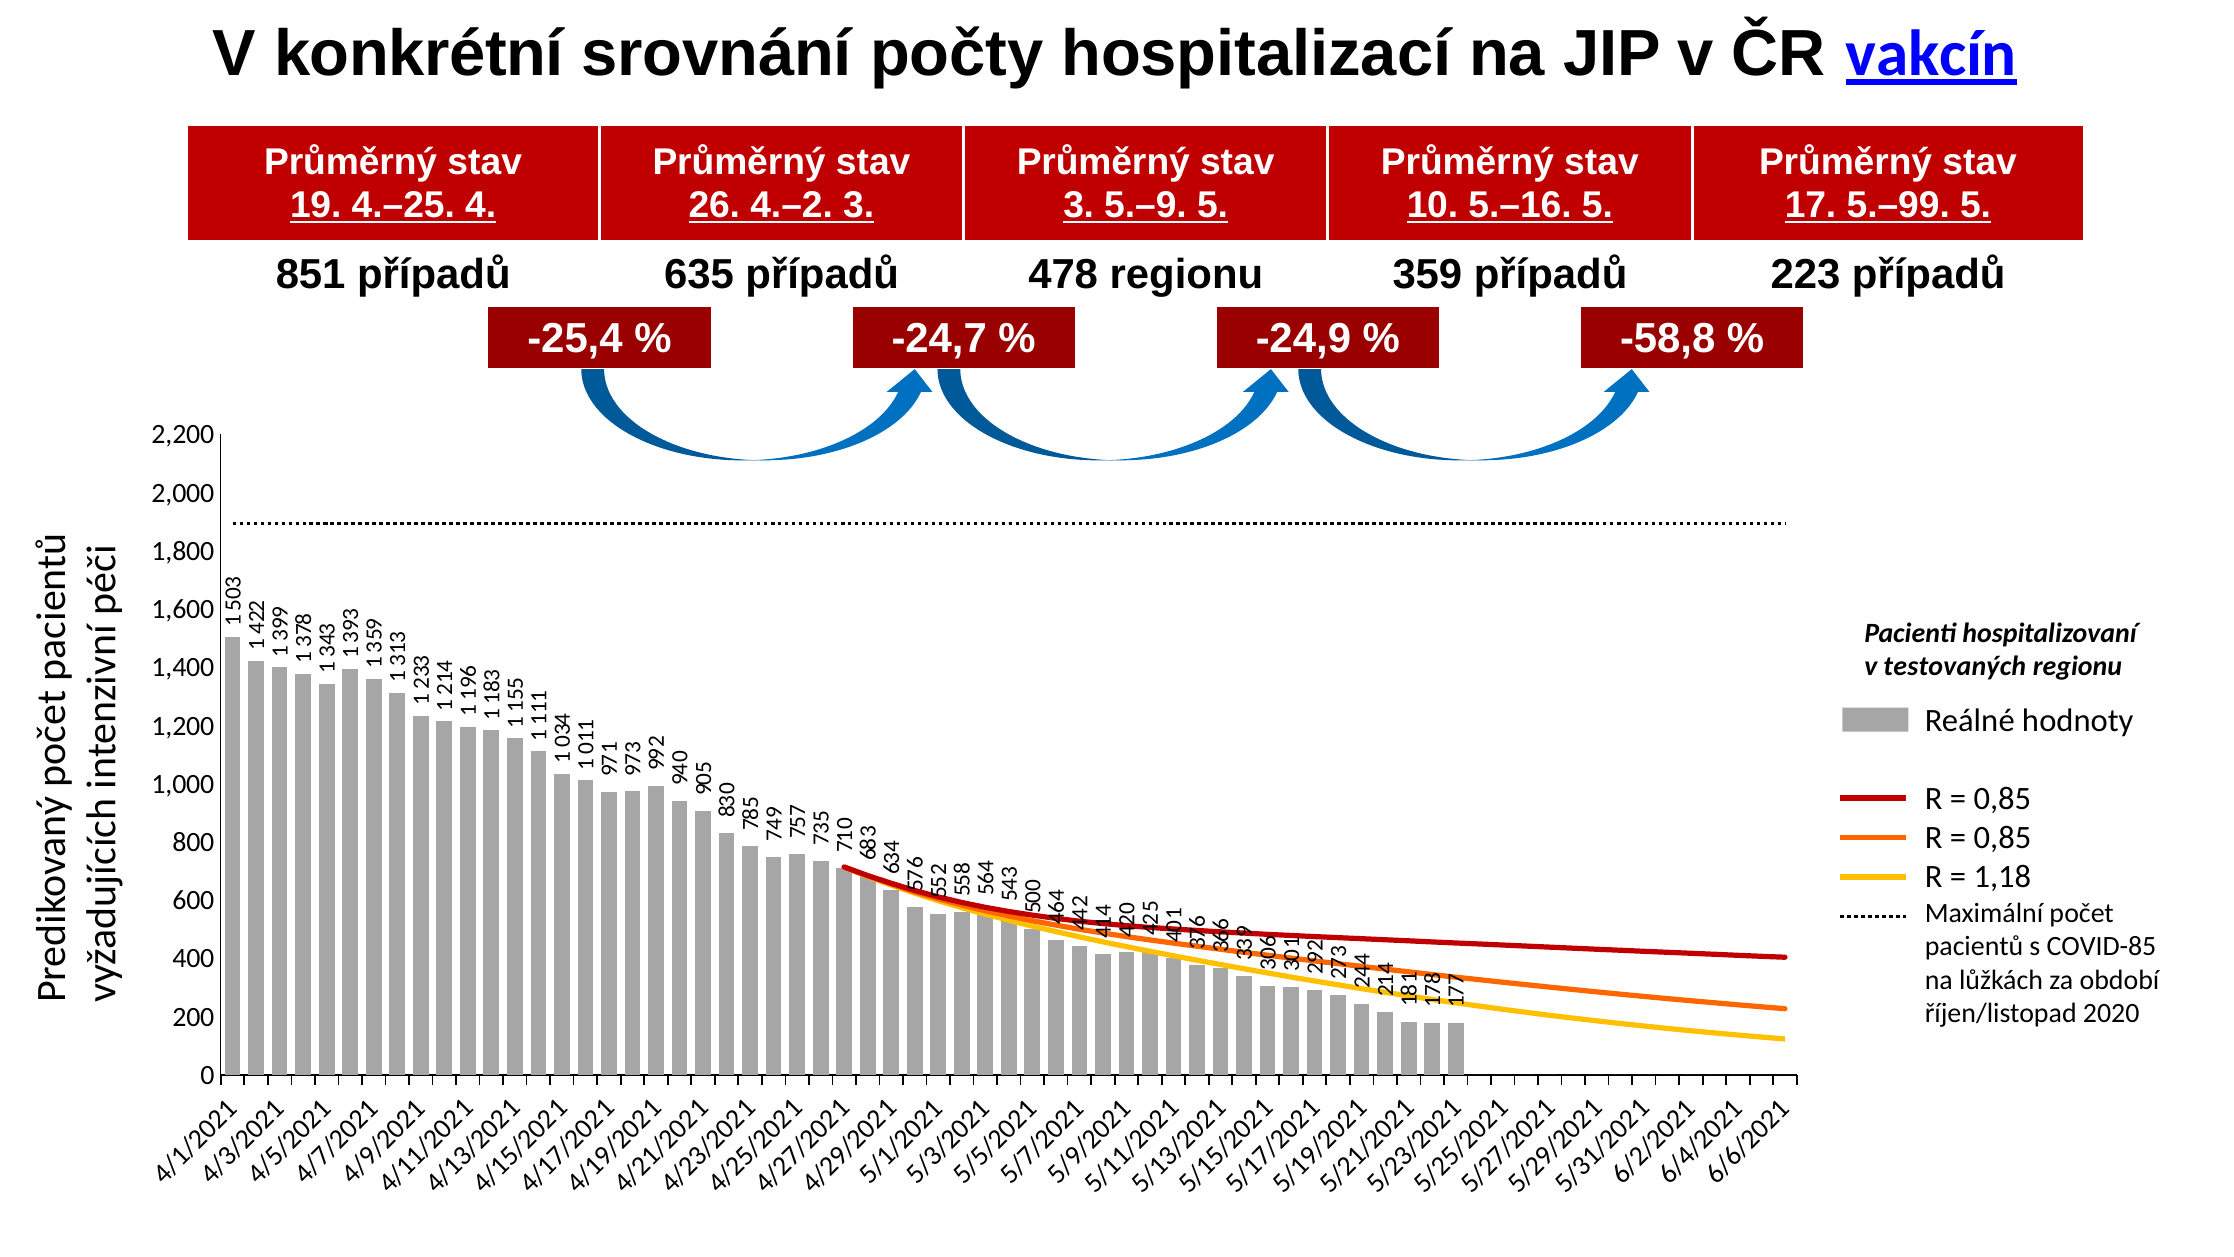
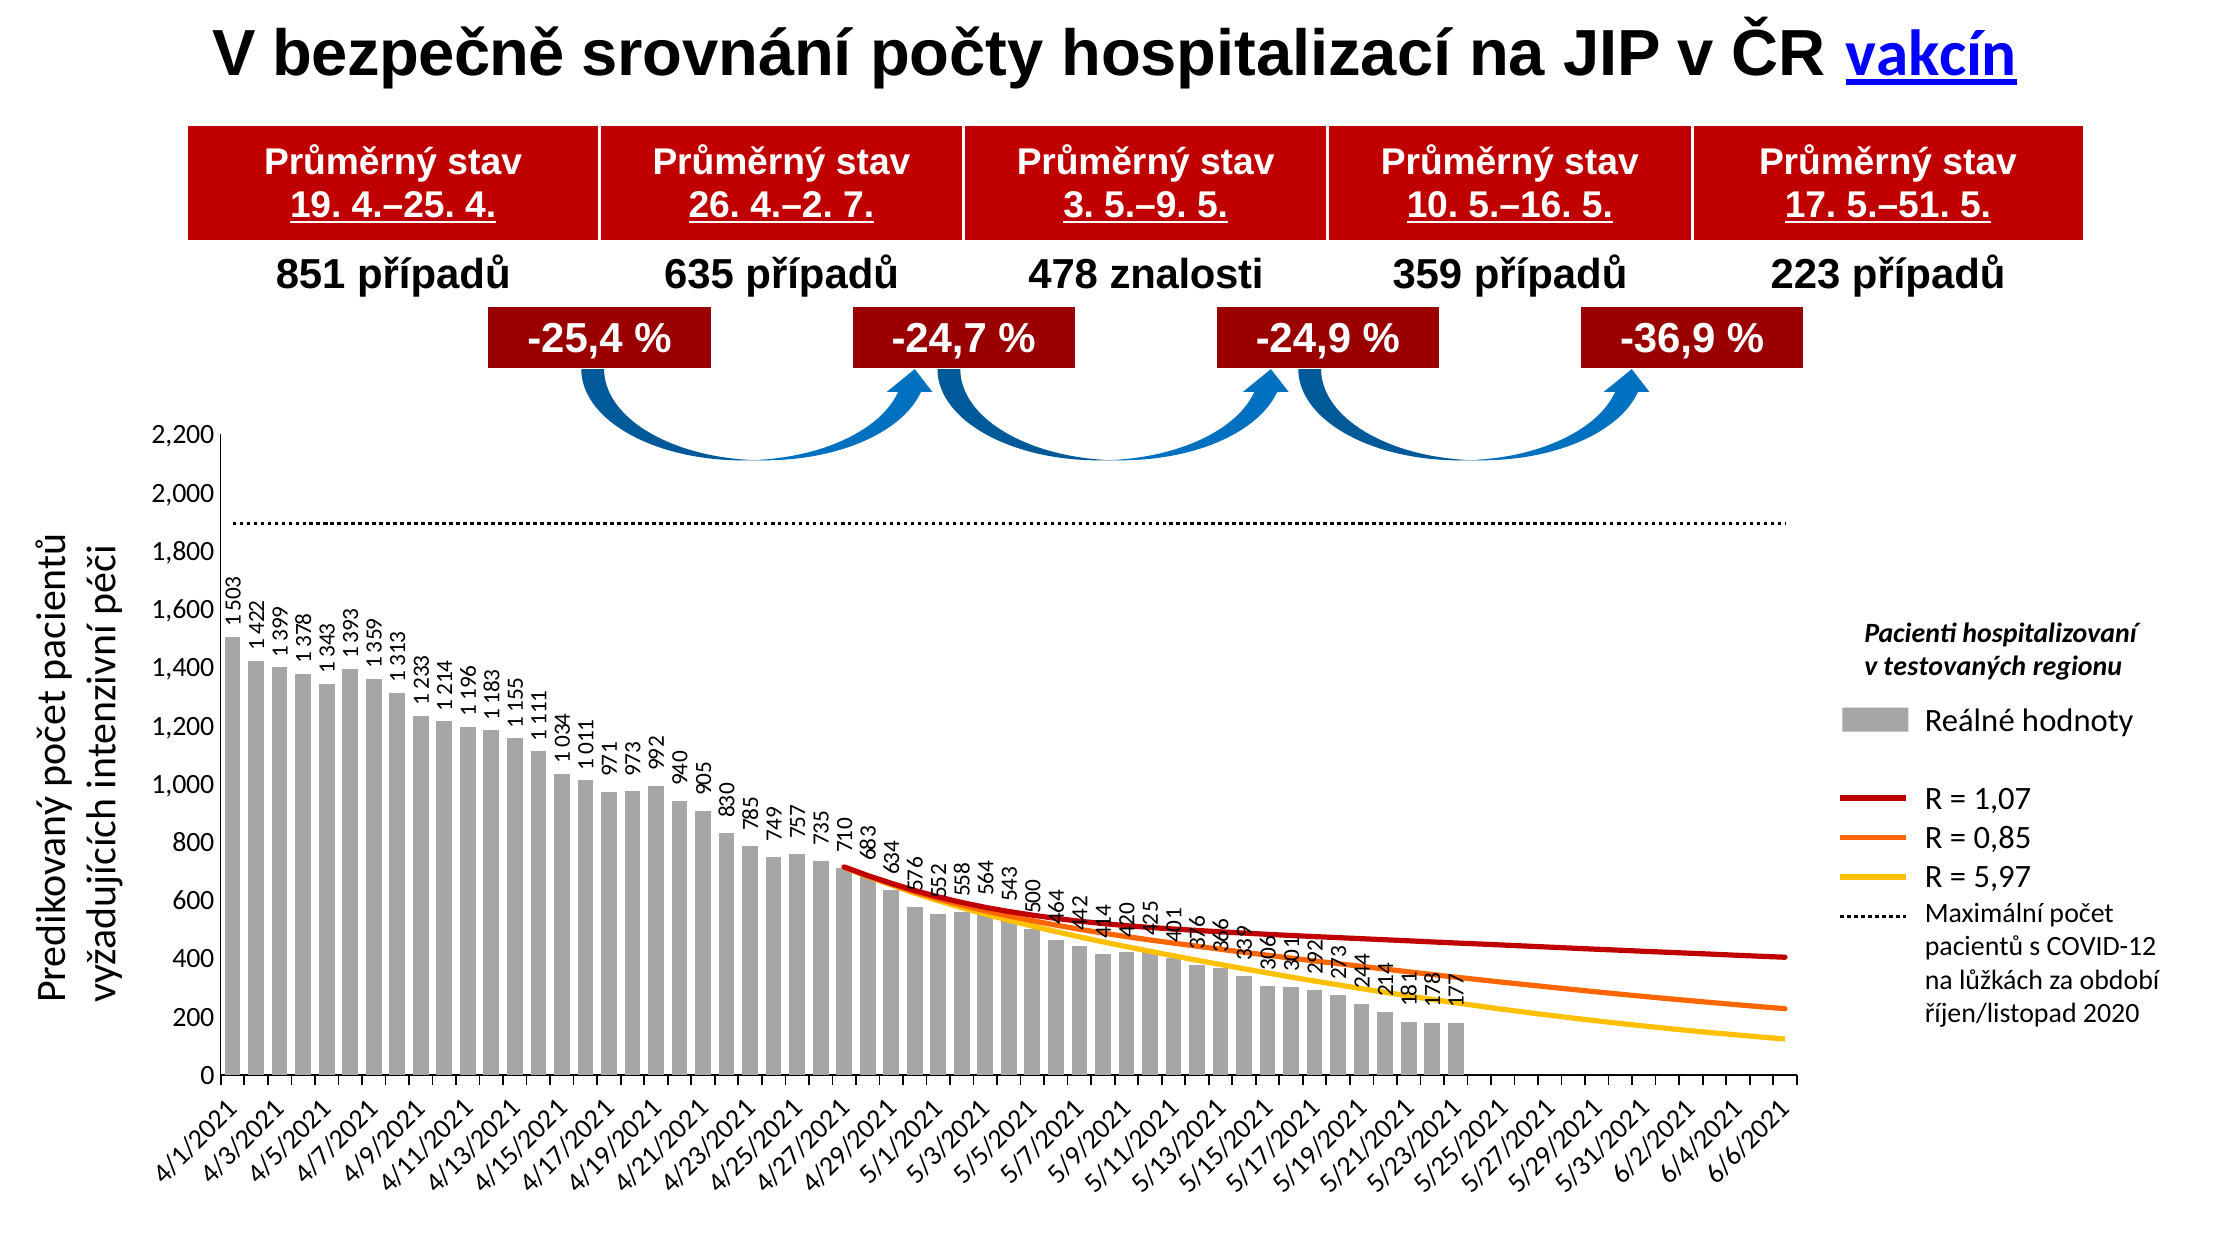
konkrétní: konkrétní -> bezpečně
4.–2 3: 3 -> 7
5.–99: 5.–99 -> 5.–51
478 regionu: regionu -> znalosti
-58,8: -58,8 -> -36,9
0,85 at (2002, 799): 0,85 -> 1,07
1,18: 1,18 -> 5,97
COVID-85: COVID-85 -> COVID-12
